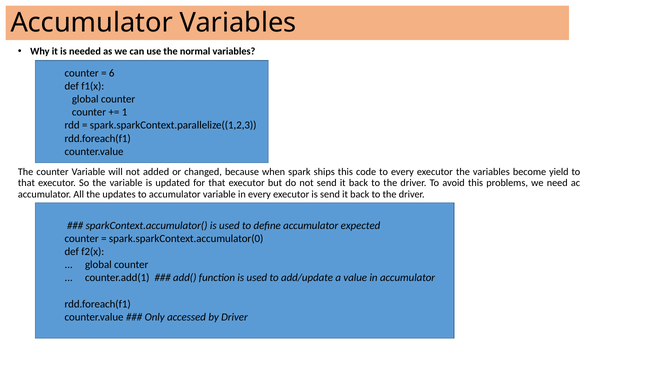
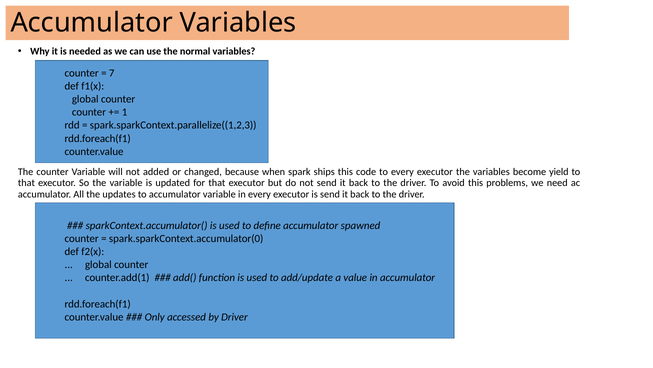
6: 6 -> 7
expected: expected -> spawned
